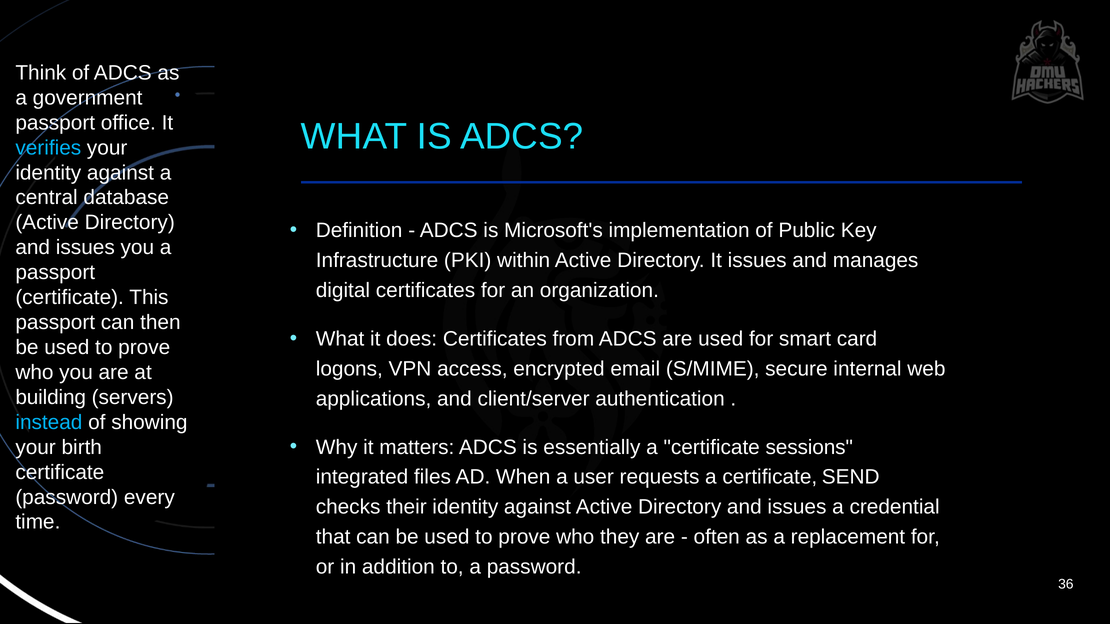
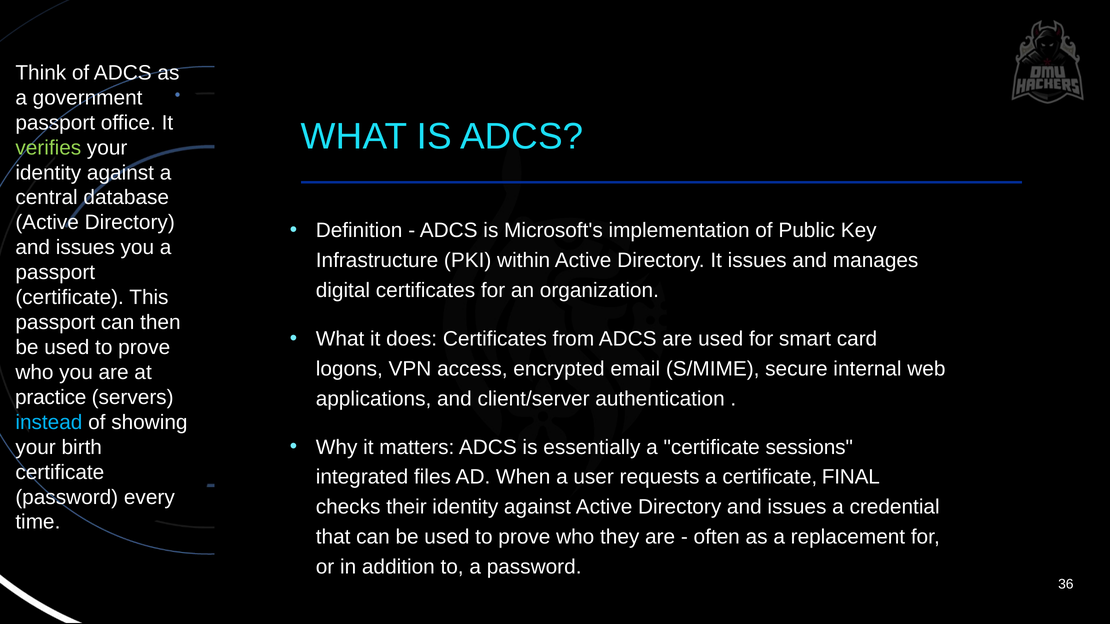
verifies colour: light blue -> light green
building: building -> practice
SEND: SEND -> FINAL
